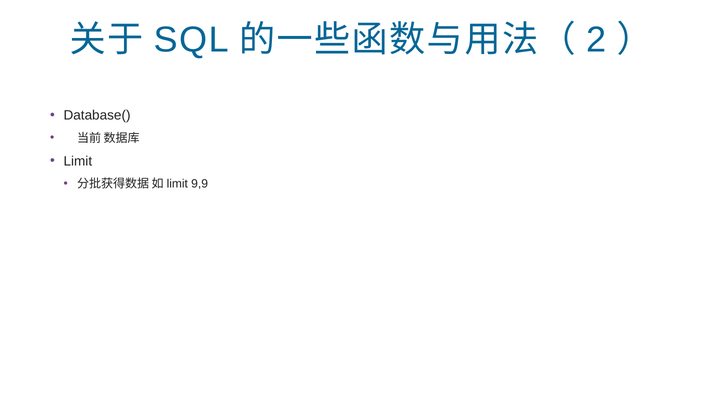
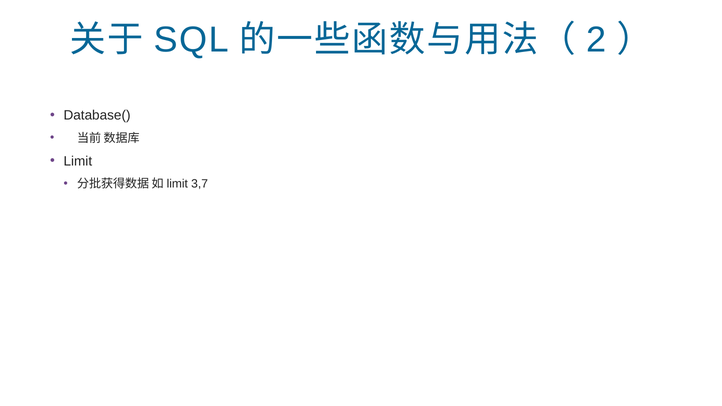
9,9: 9,9 -> 3,7
